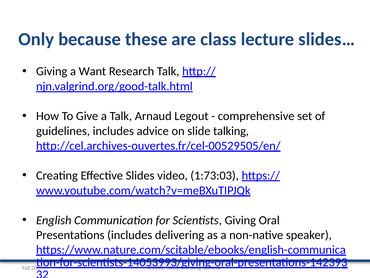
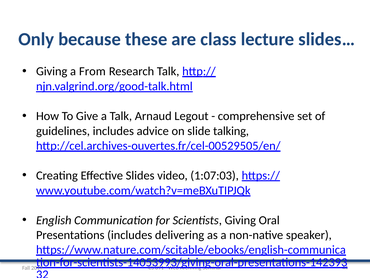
Want: Want -> From
1:73:03: 1:73:03 -> 1:07:03
